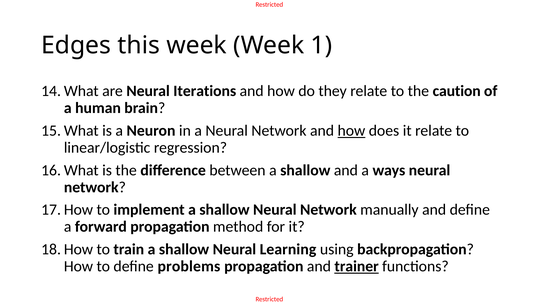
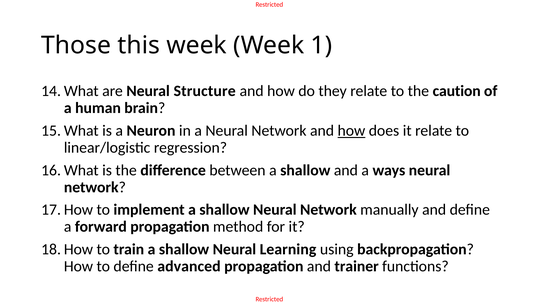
Edges: Edges -> Those
Iterations: Iterations -> Structure
problems: problems -> advanced
trainer underline: present -> none
